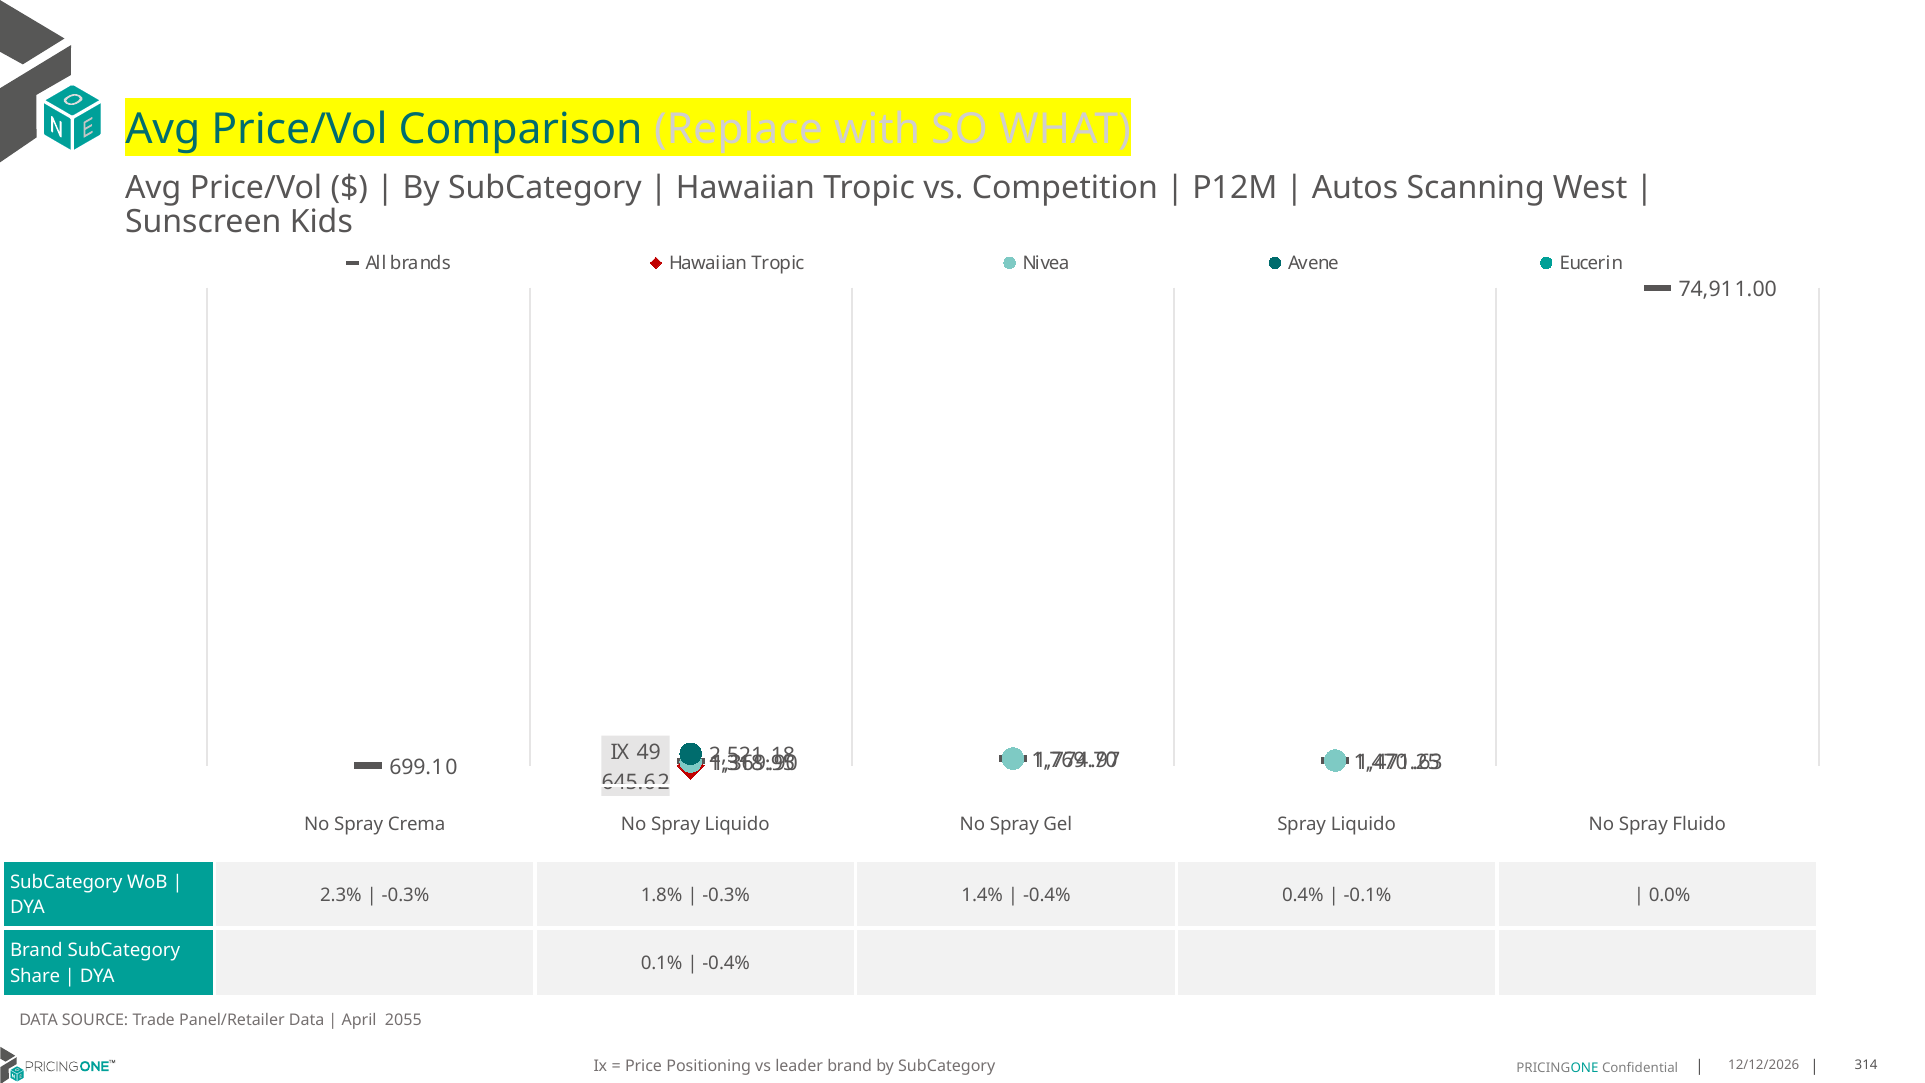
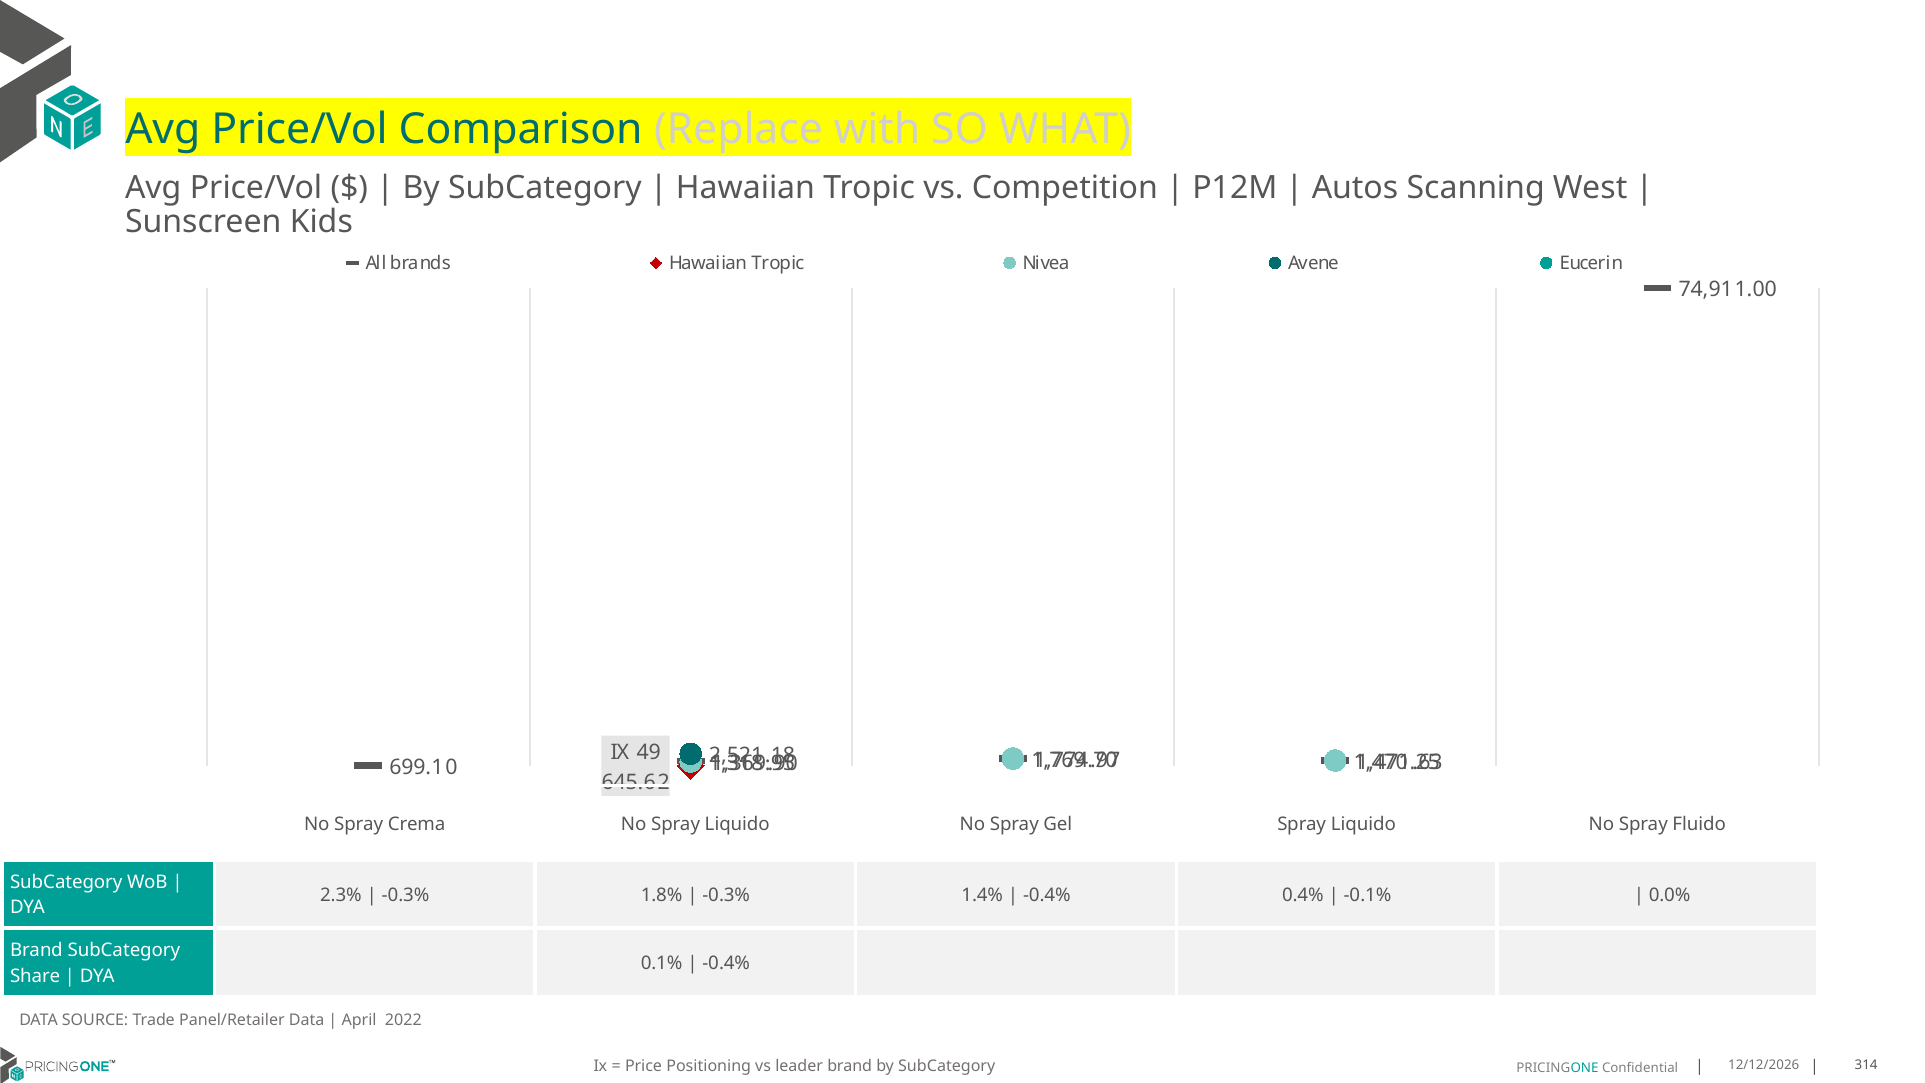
2055: 2055 -> 2022
